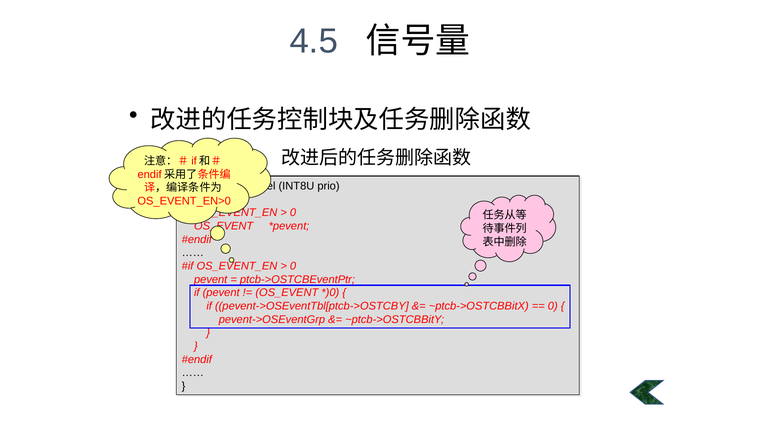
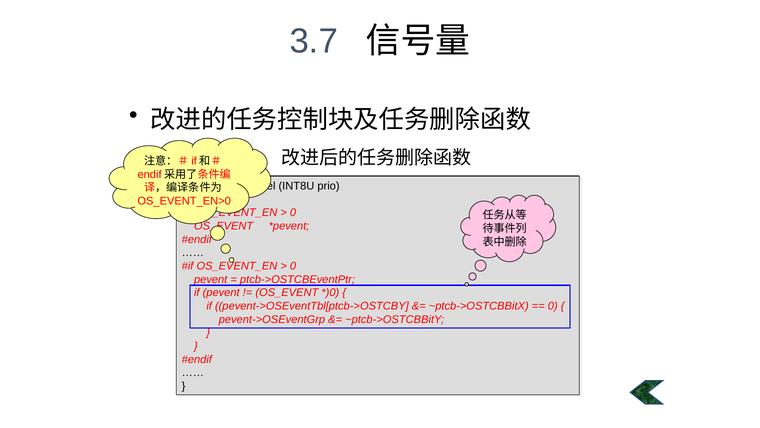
4.5: 4.5 -> 3.7
